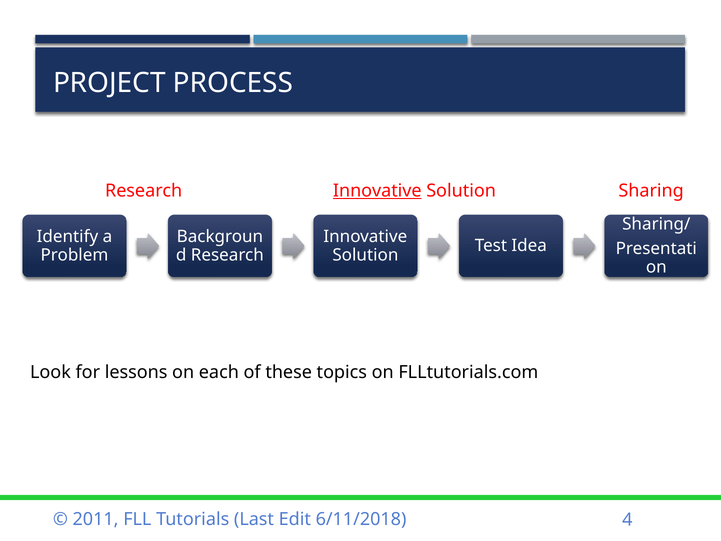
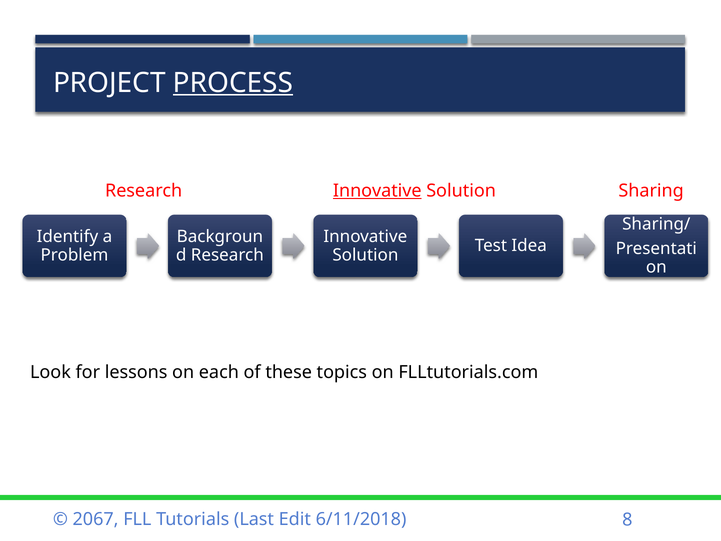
PROCESS underline: none -> present
2011: 2011 -> 2067
4: 4 -> 8
